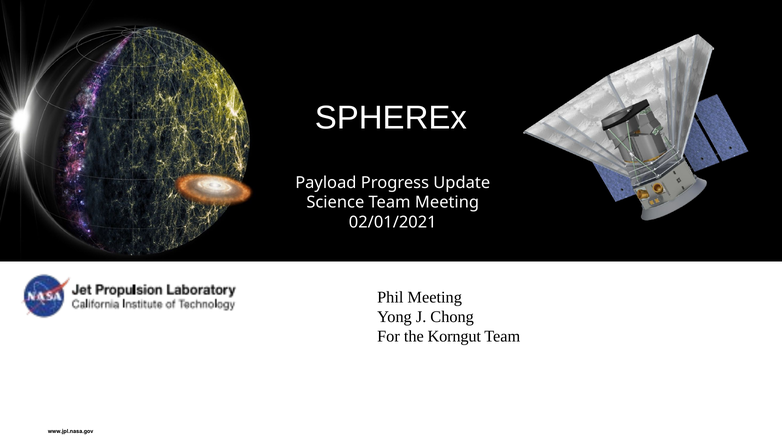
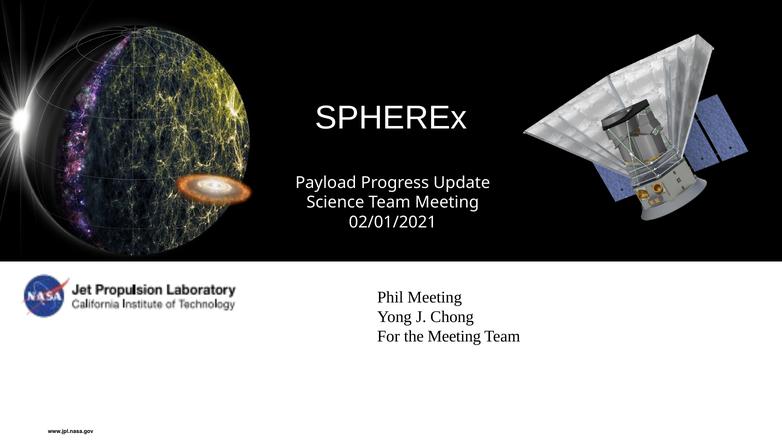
the Korngut: Korngut -> Meeting
